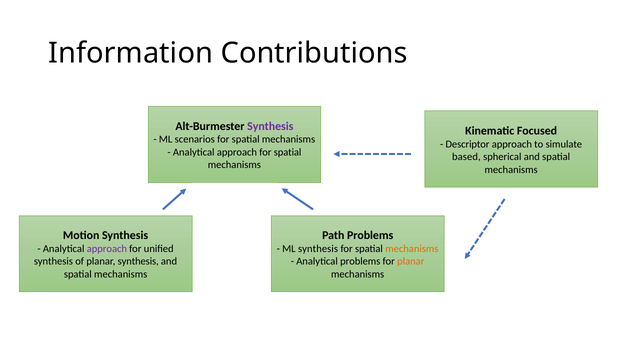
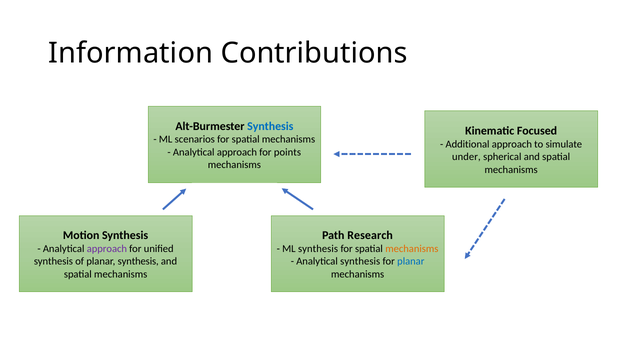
Synthesis at (270, 126) colour: purple -> blue
Descriptor: Descriptor -> Additional
approach for spatial: spatial -> points
based: based -> under
Path Problems: Problems -> Research
Analytical problems: problems -> synthesis
planar at (411, 262) colour: orange -> blue
